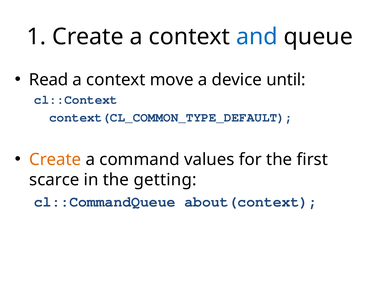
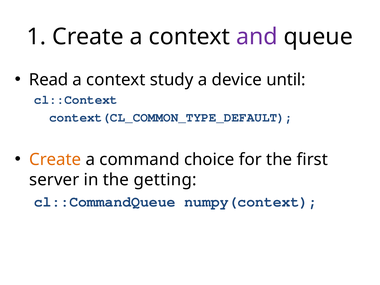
and colour: blue -> purple
move: move -> study
values: values -> choice
scarce: scarce -> server
about(context: about(context -> numpy(context
